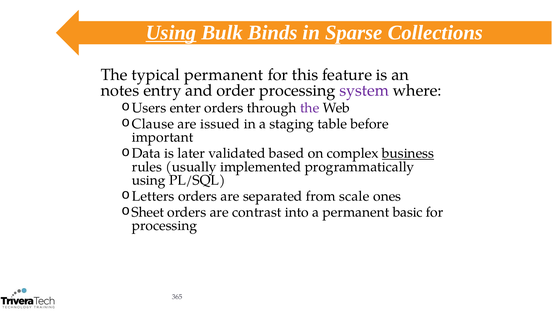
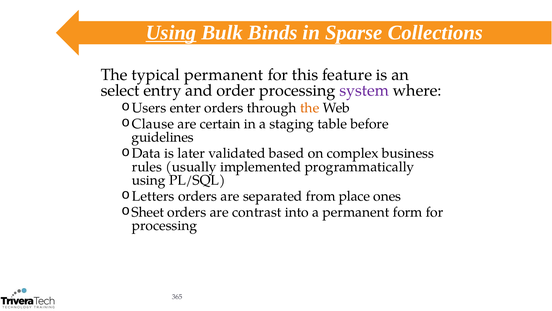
notes: notes -> select
the at (310, 108) colour: purple -> orange
issued: issued -> certain
important: important -> guidelines
business underline: present -> none
scale: scale -> place
basic: basic -> form
